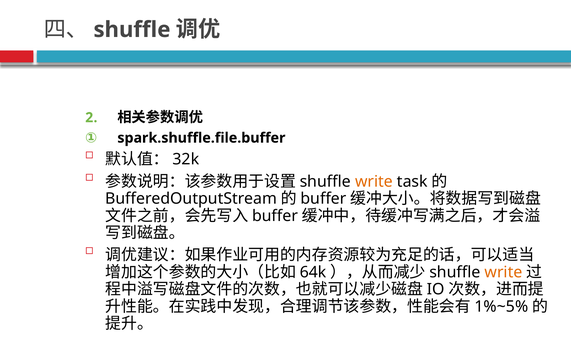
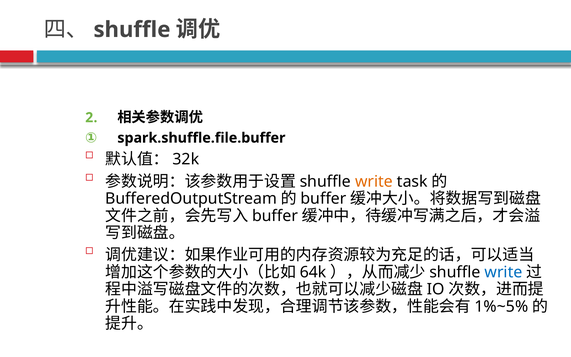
write at (504, 272) colour: orange -> blue
